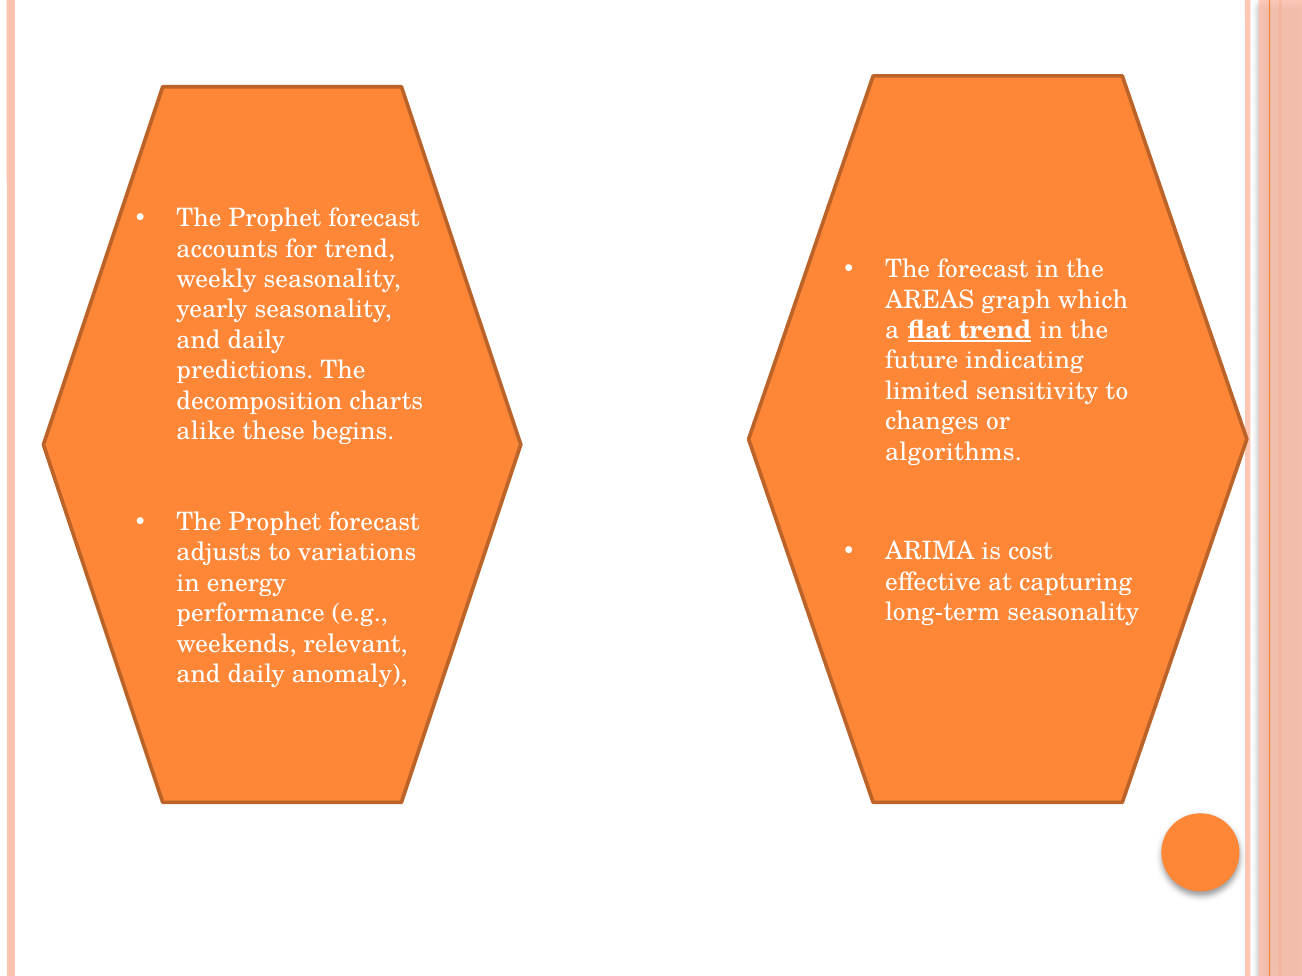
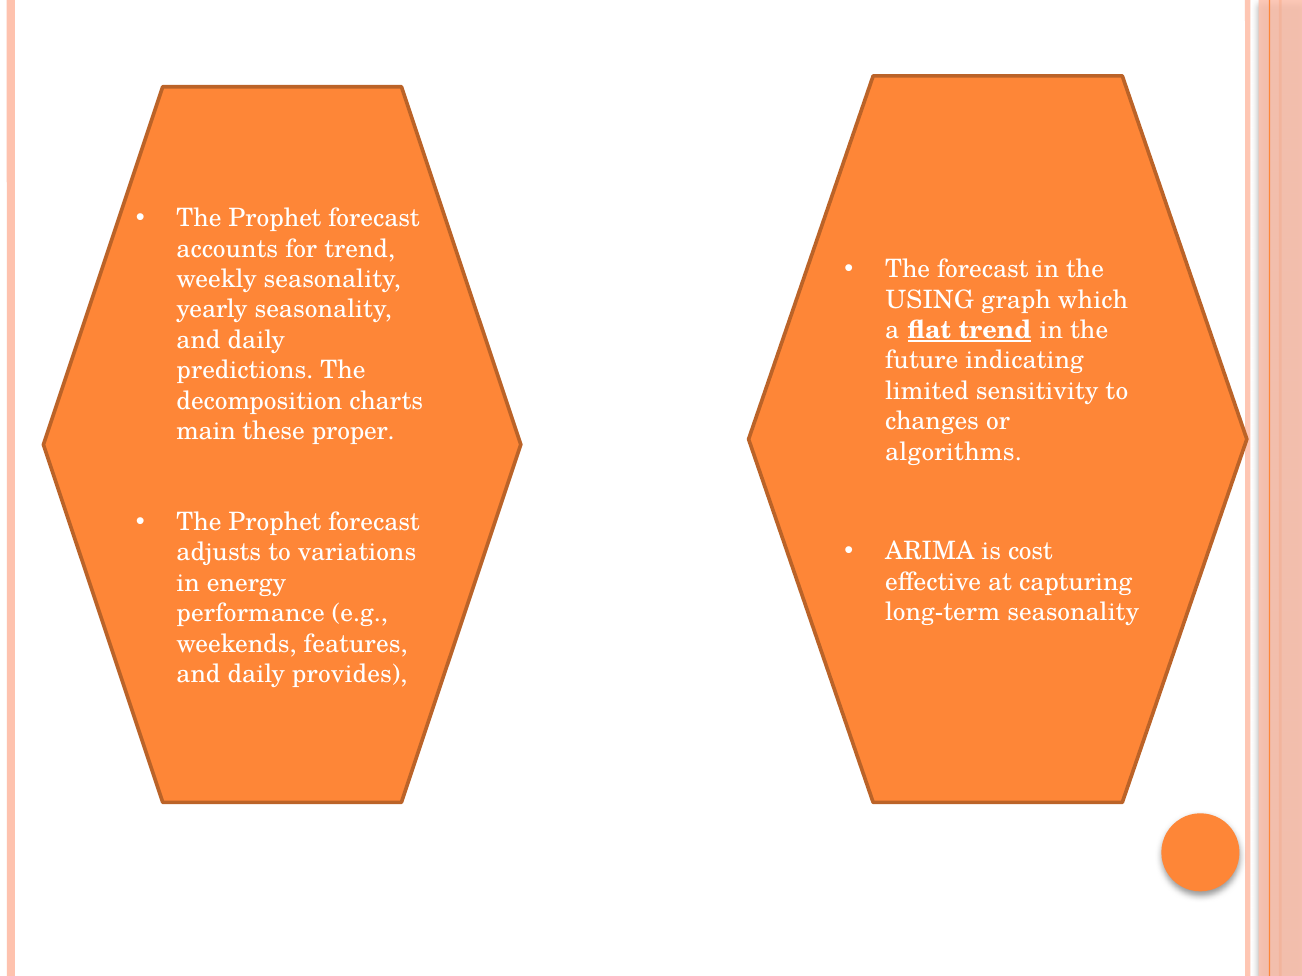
AREAS: AREAS -> USING
alike: alike -> main
begins: begins -> proper
relevant: relevant -> features
anomaly: anomaly -> provides
